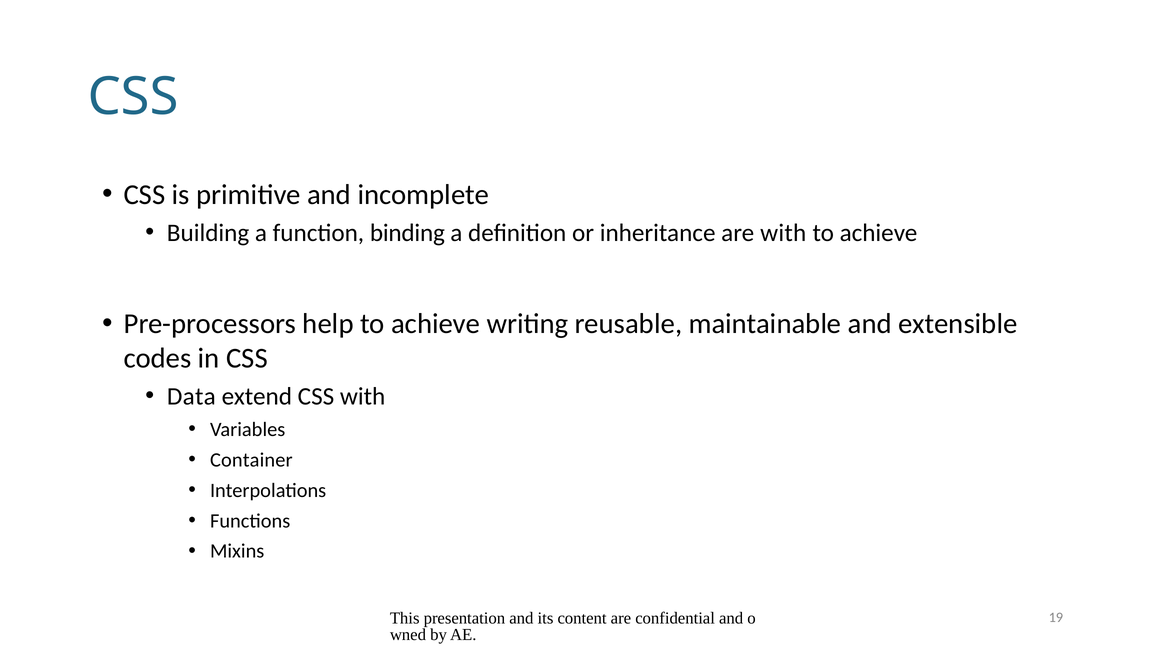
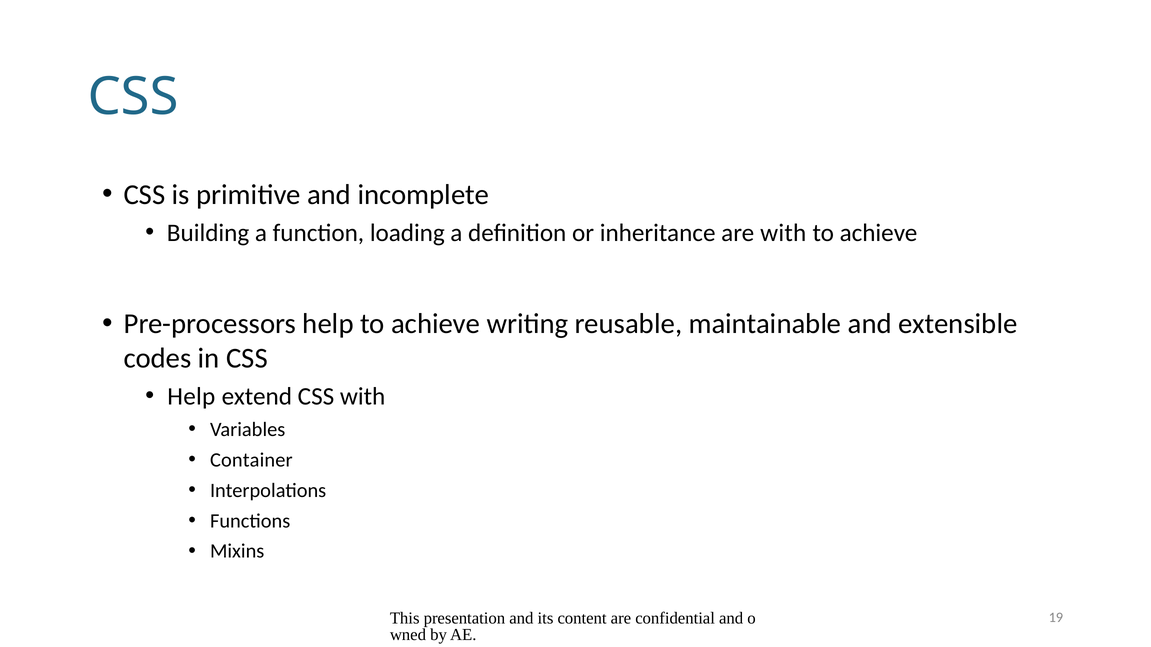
binding: binding -> loading
Data at (191, 397): Data -> Help
